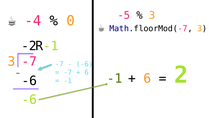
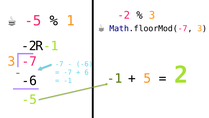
-4 at (33, 21): -4 -> -5
0: 0 -> 1
-5 at (124, 15): -5 -> -2
6 at (147, 78): 6 -> 5
-6 at (29, 99): -6 -> -5
